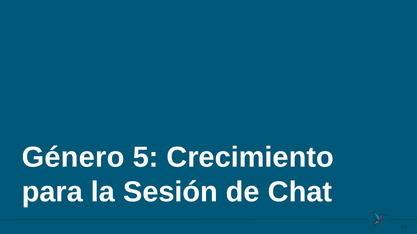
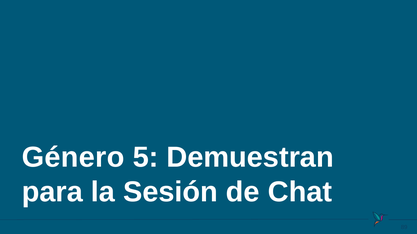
Crecimiento: Crecimiento -> Demuestran
